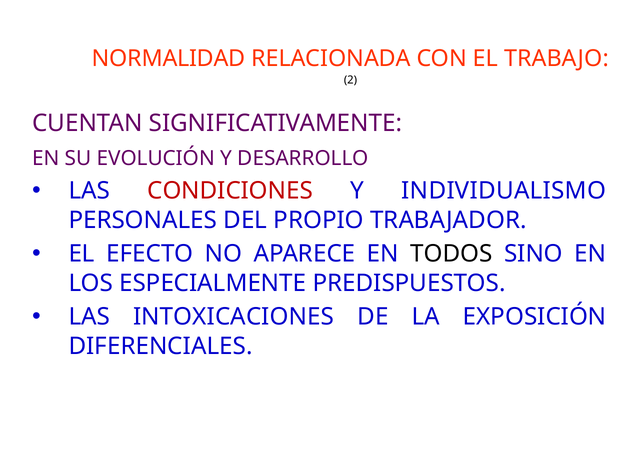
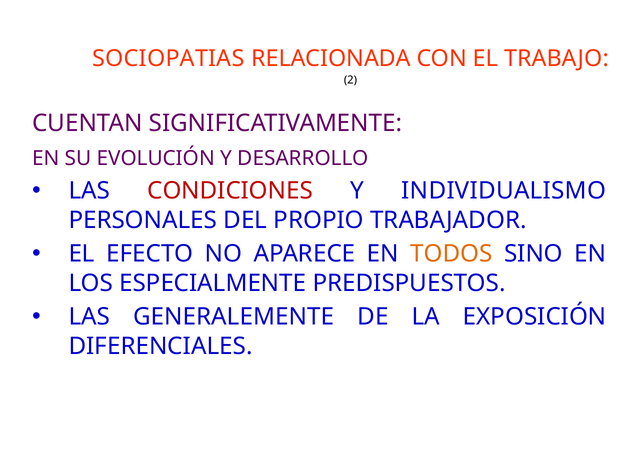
NORMALIDAD: NORMALIDAD -> SOCIOPATIAS
TODOS colour: black -> orange
INTOXICACIONES: INTOXICACIONES -> GENERALEMENTE
